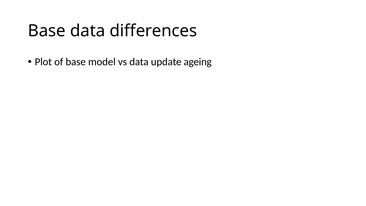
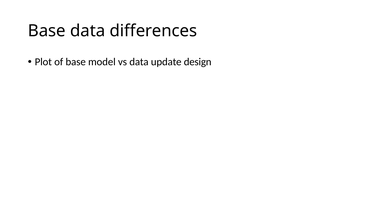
ageing: ageing -> design
